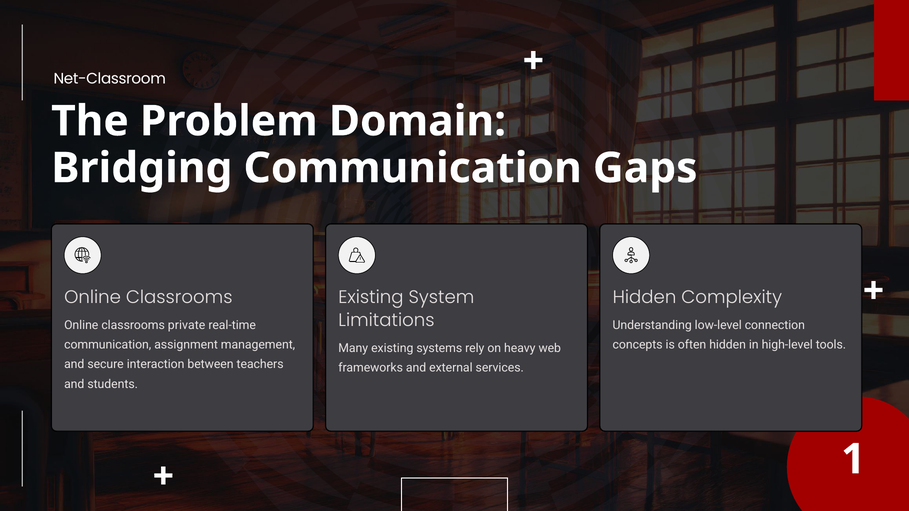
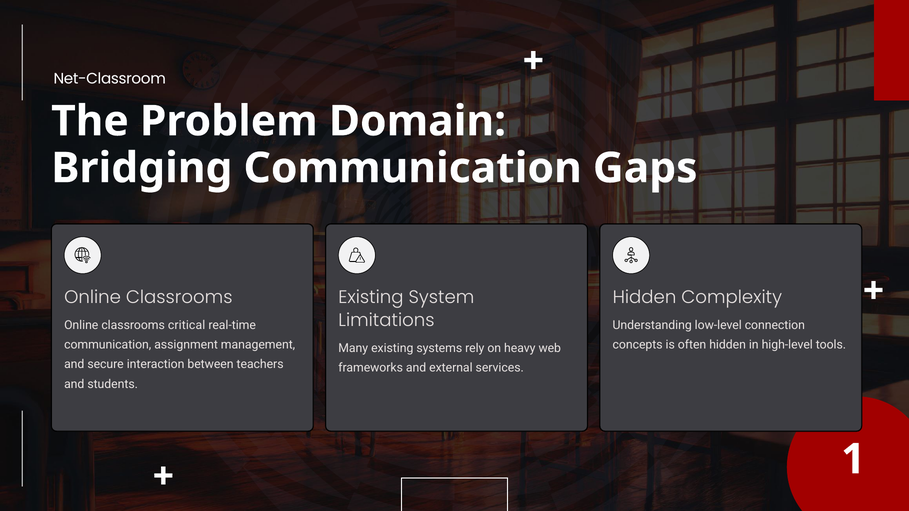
private: private -> critical
